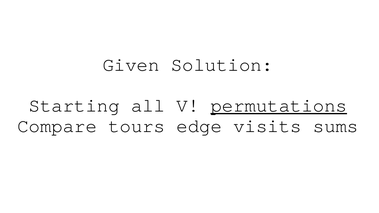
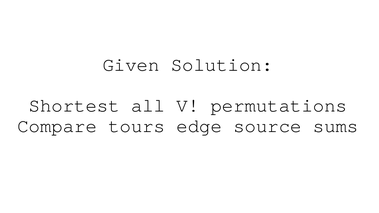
Starting: Starting -> Shortest
permutations underline: present -> none
visits: visits -> source
